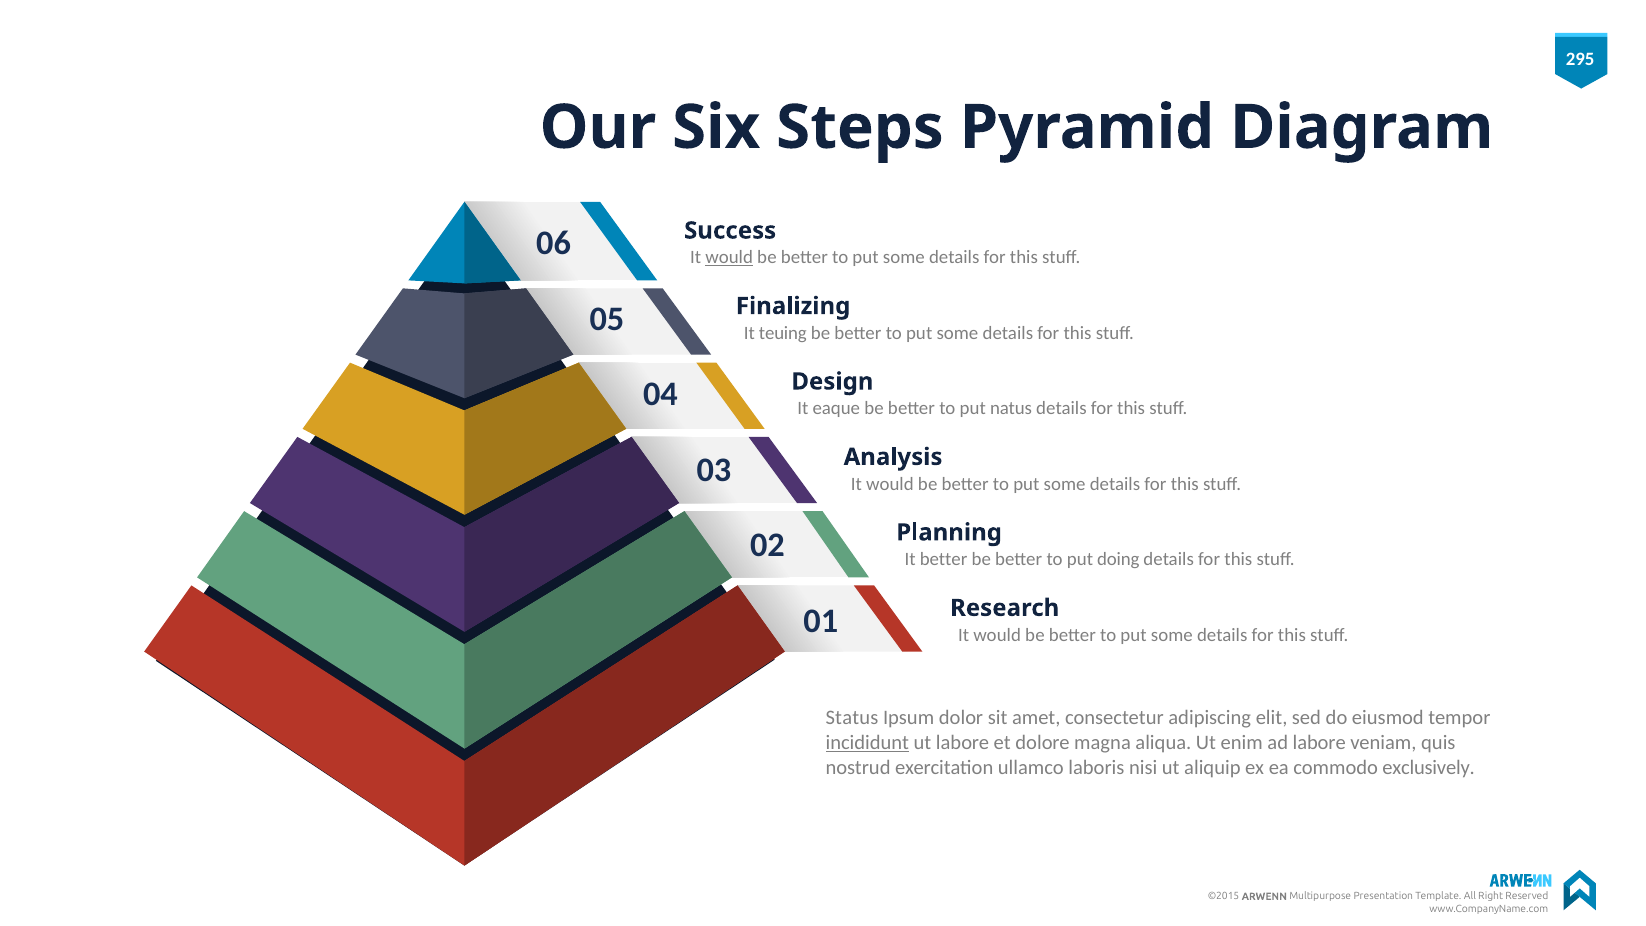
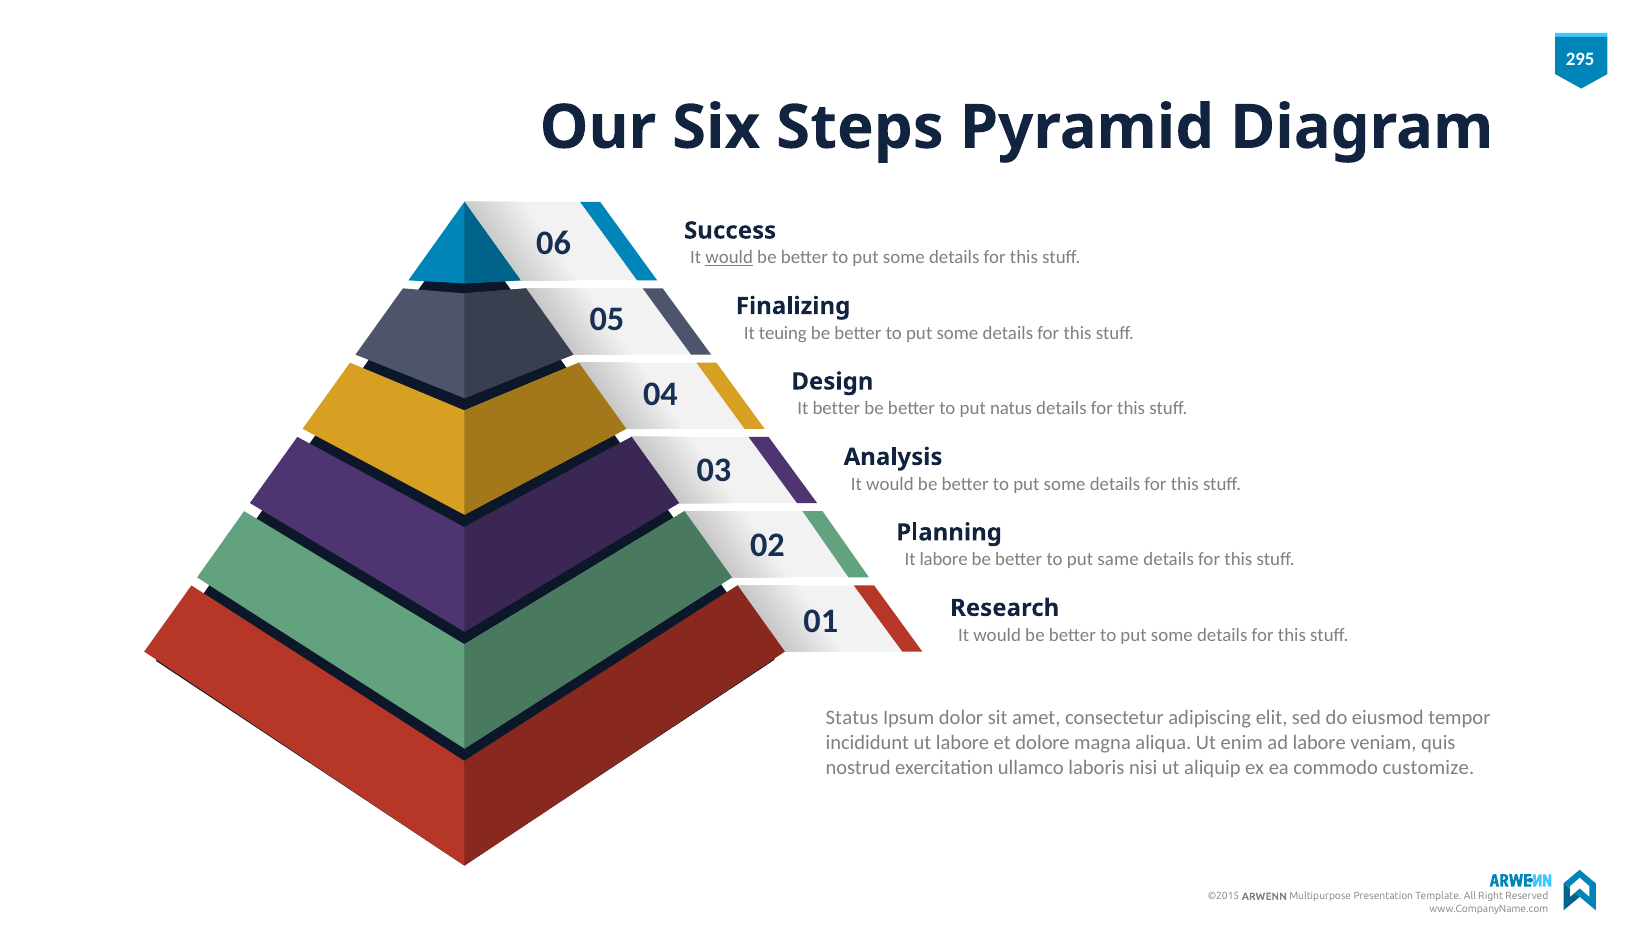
It eaque: eaque -> better
It better: better -> labore
doing: doing -> same
incididunt underline: present -> none
exclusively: exclusively -> customize
